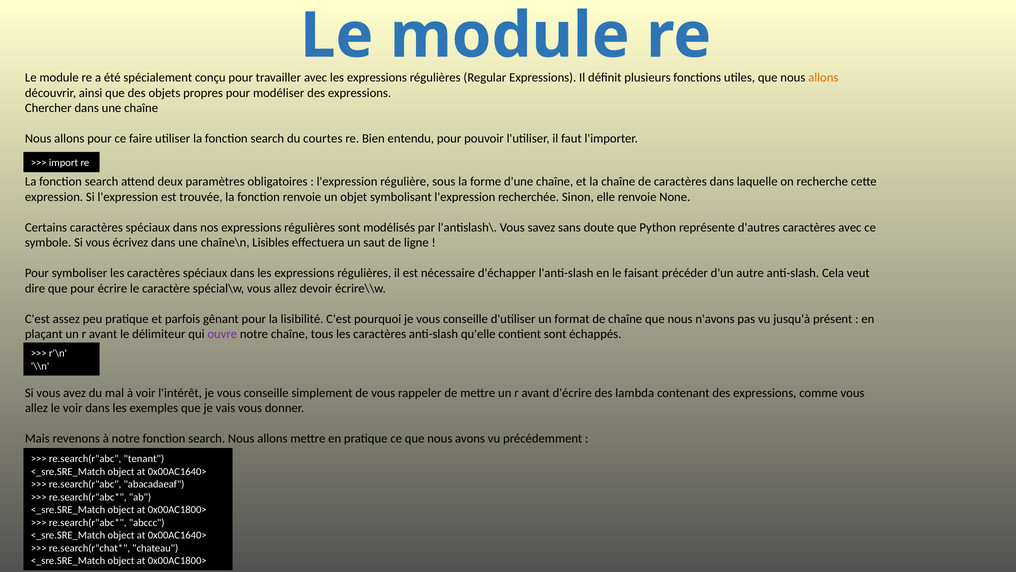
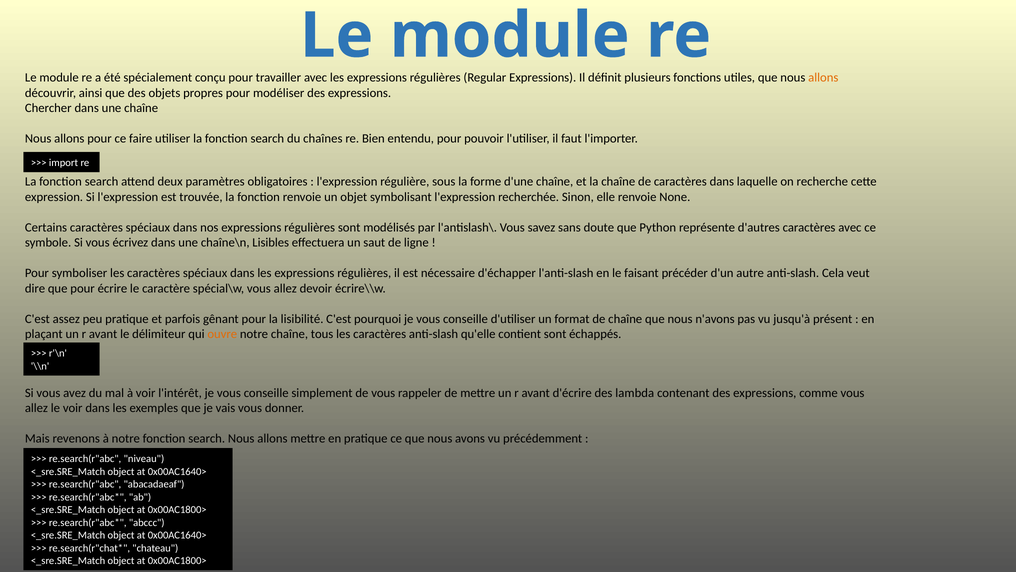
courtes: courtes -> chaînes
ouvre colour: purple -> orange
tenant: tenant -> niveau
